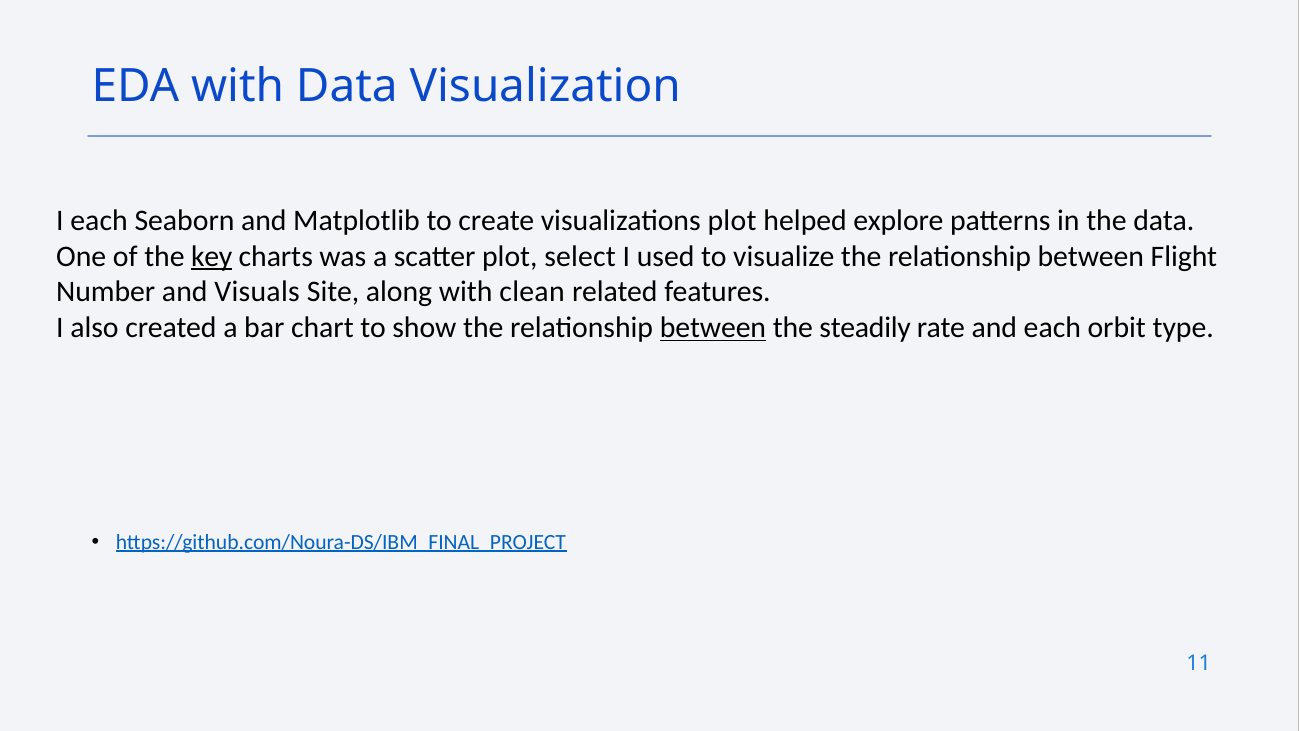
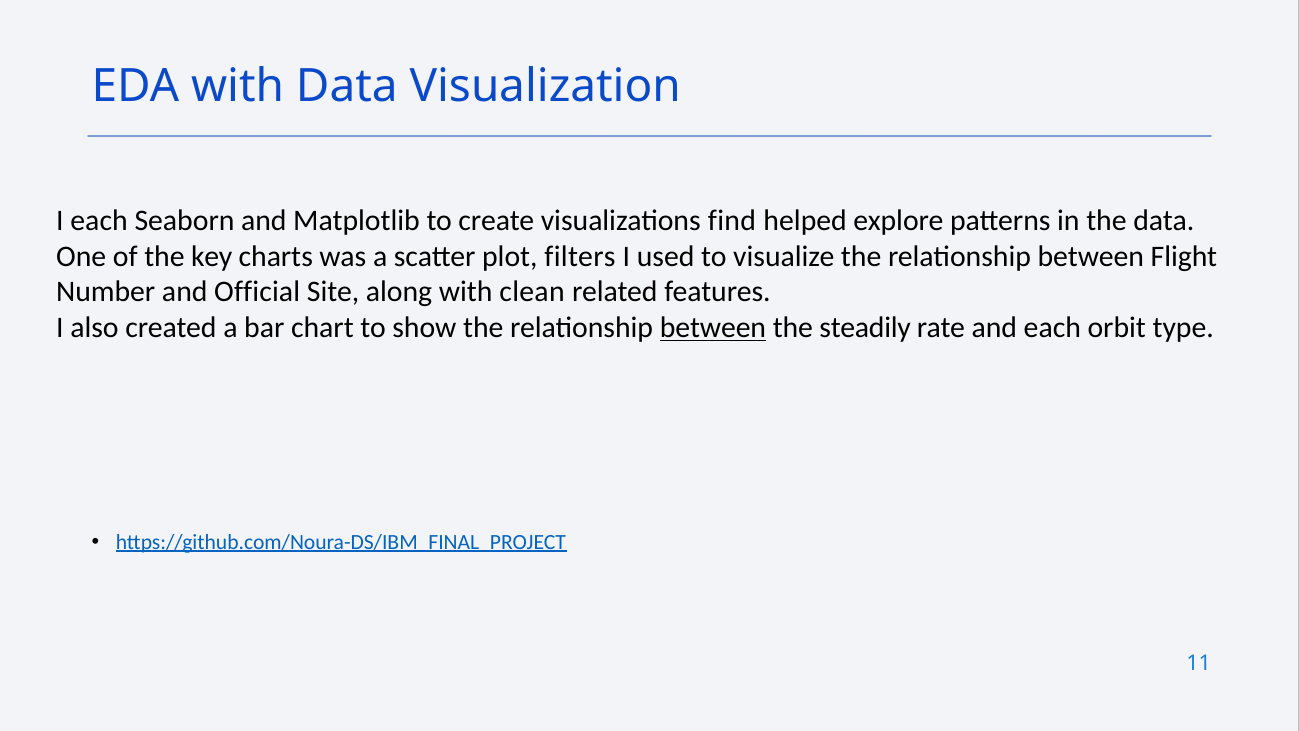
visualizations plot: plot -> find
key underline: present -> none
select: select -> filters
Visuals: Visuals -> Official
